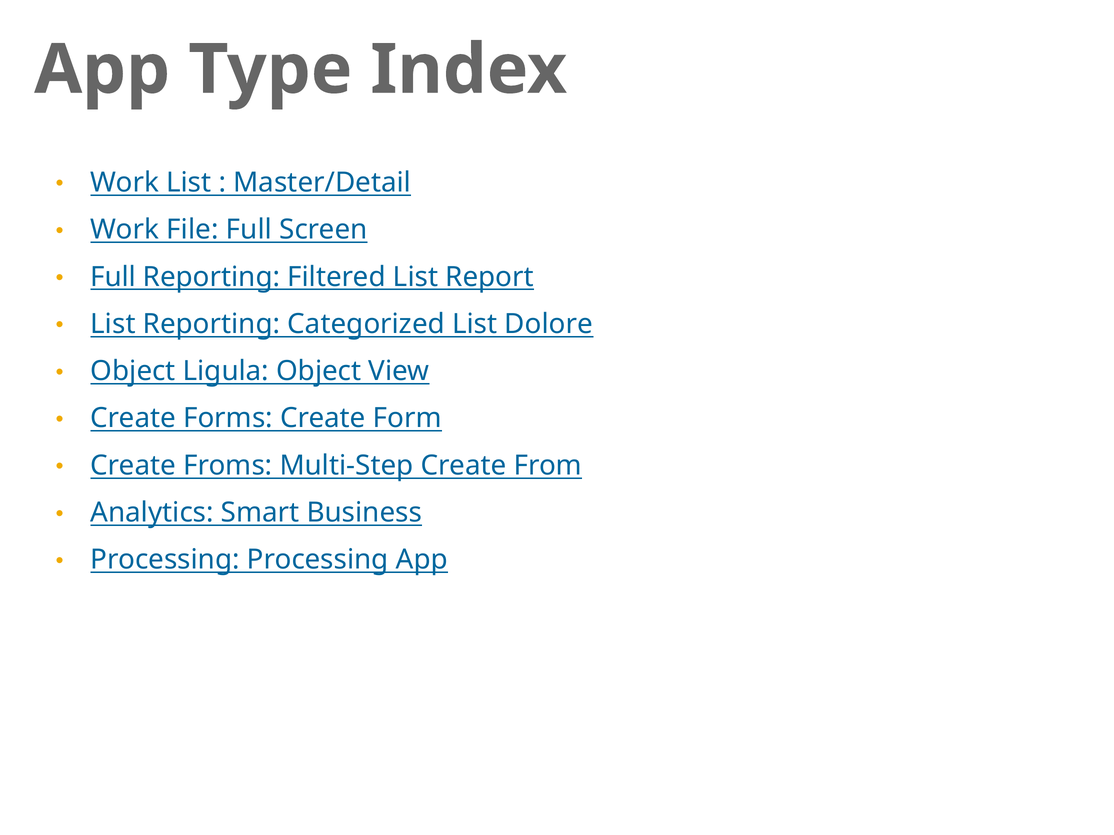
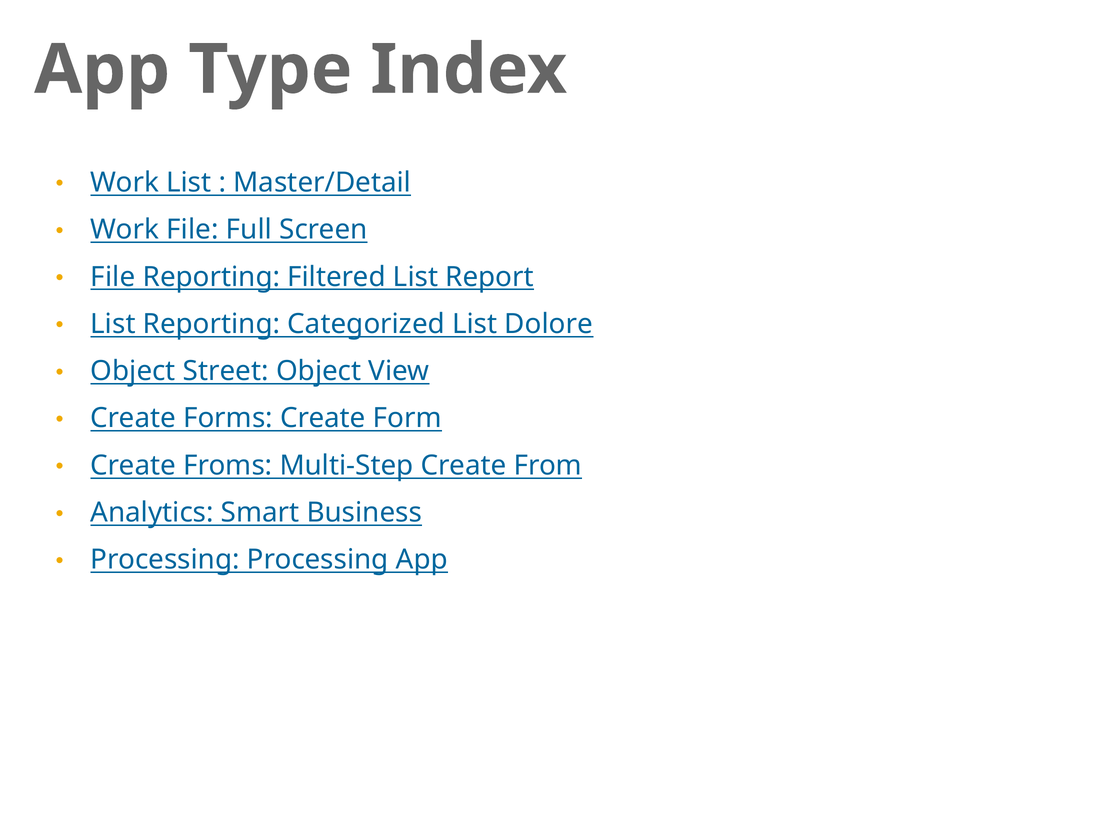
Full at (113, 277): Full -> File
Ligula: Ligula -> Street
